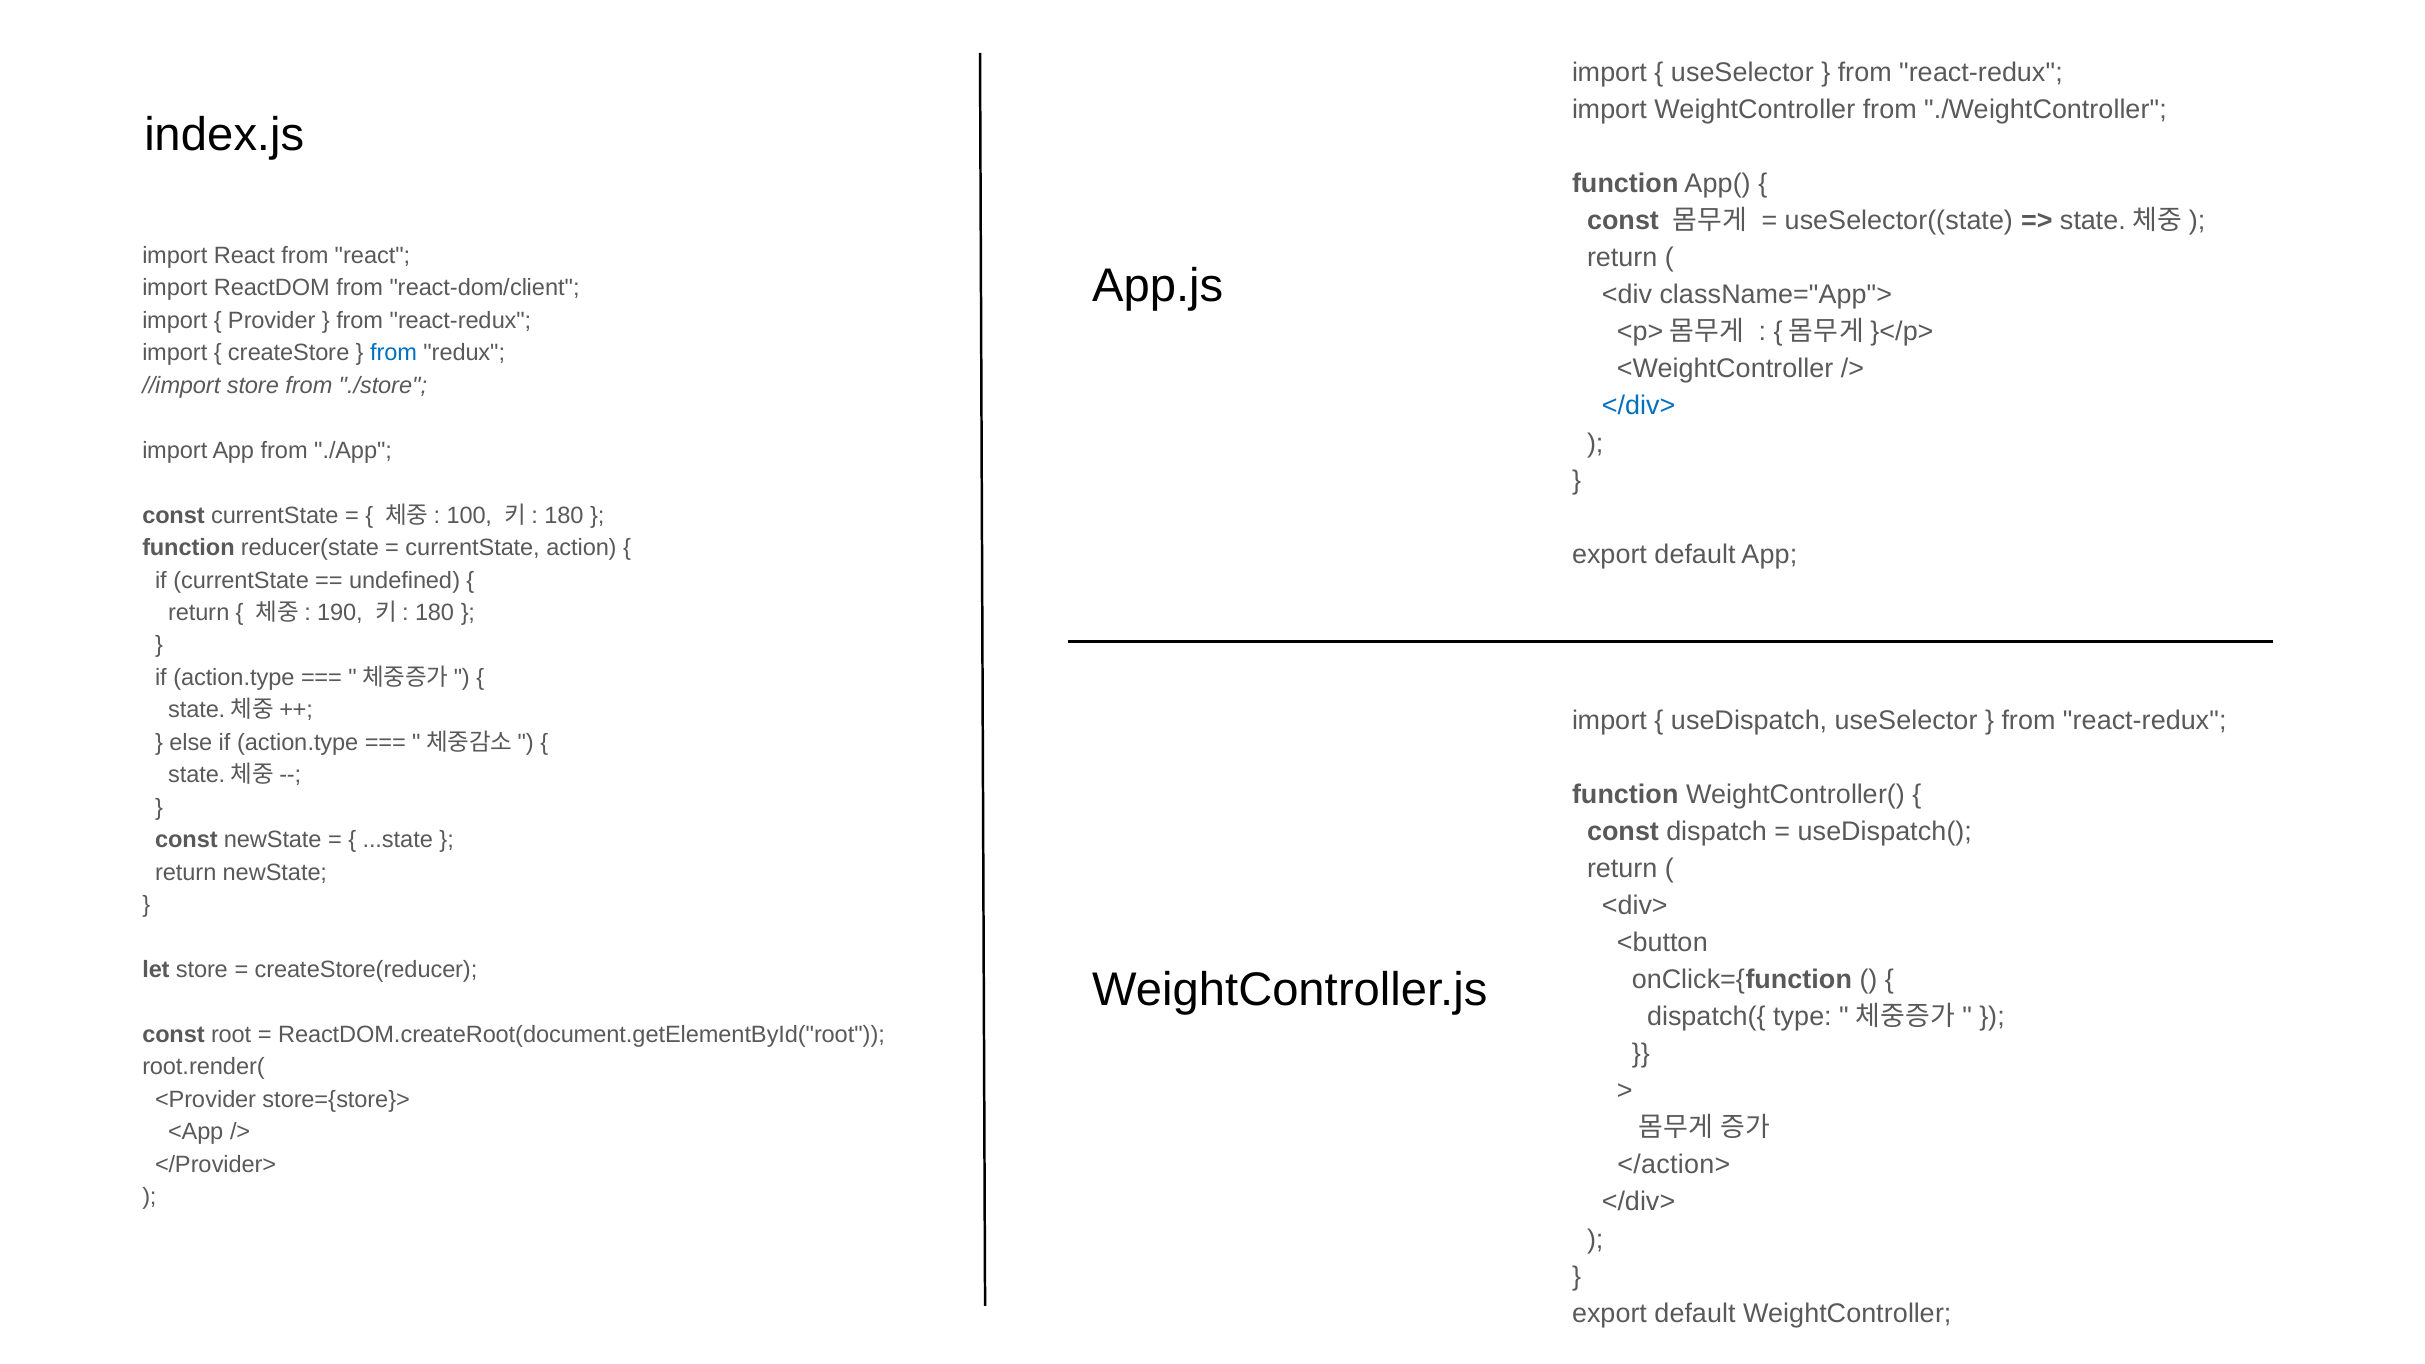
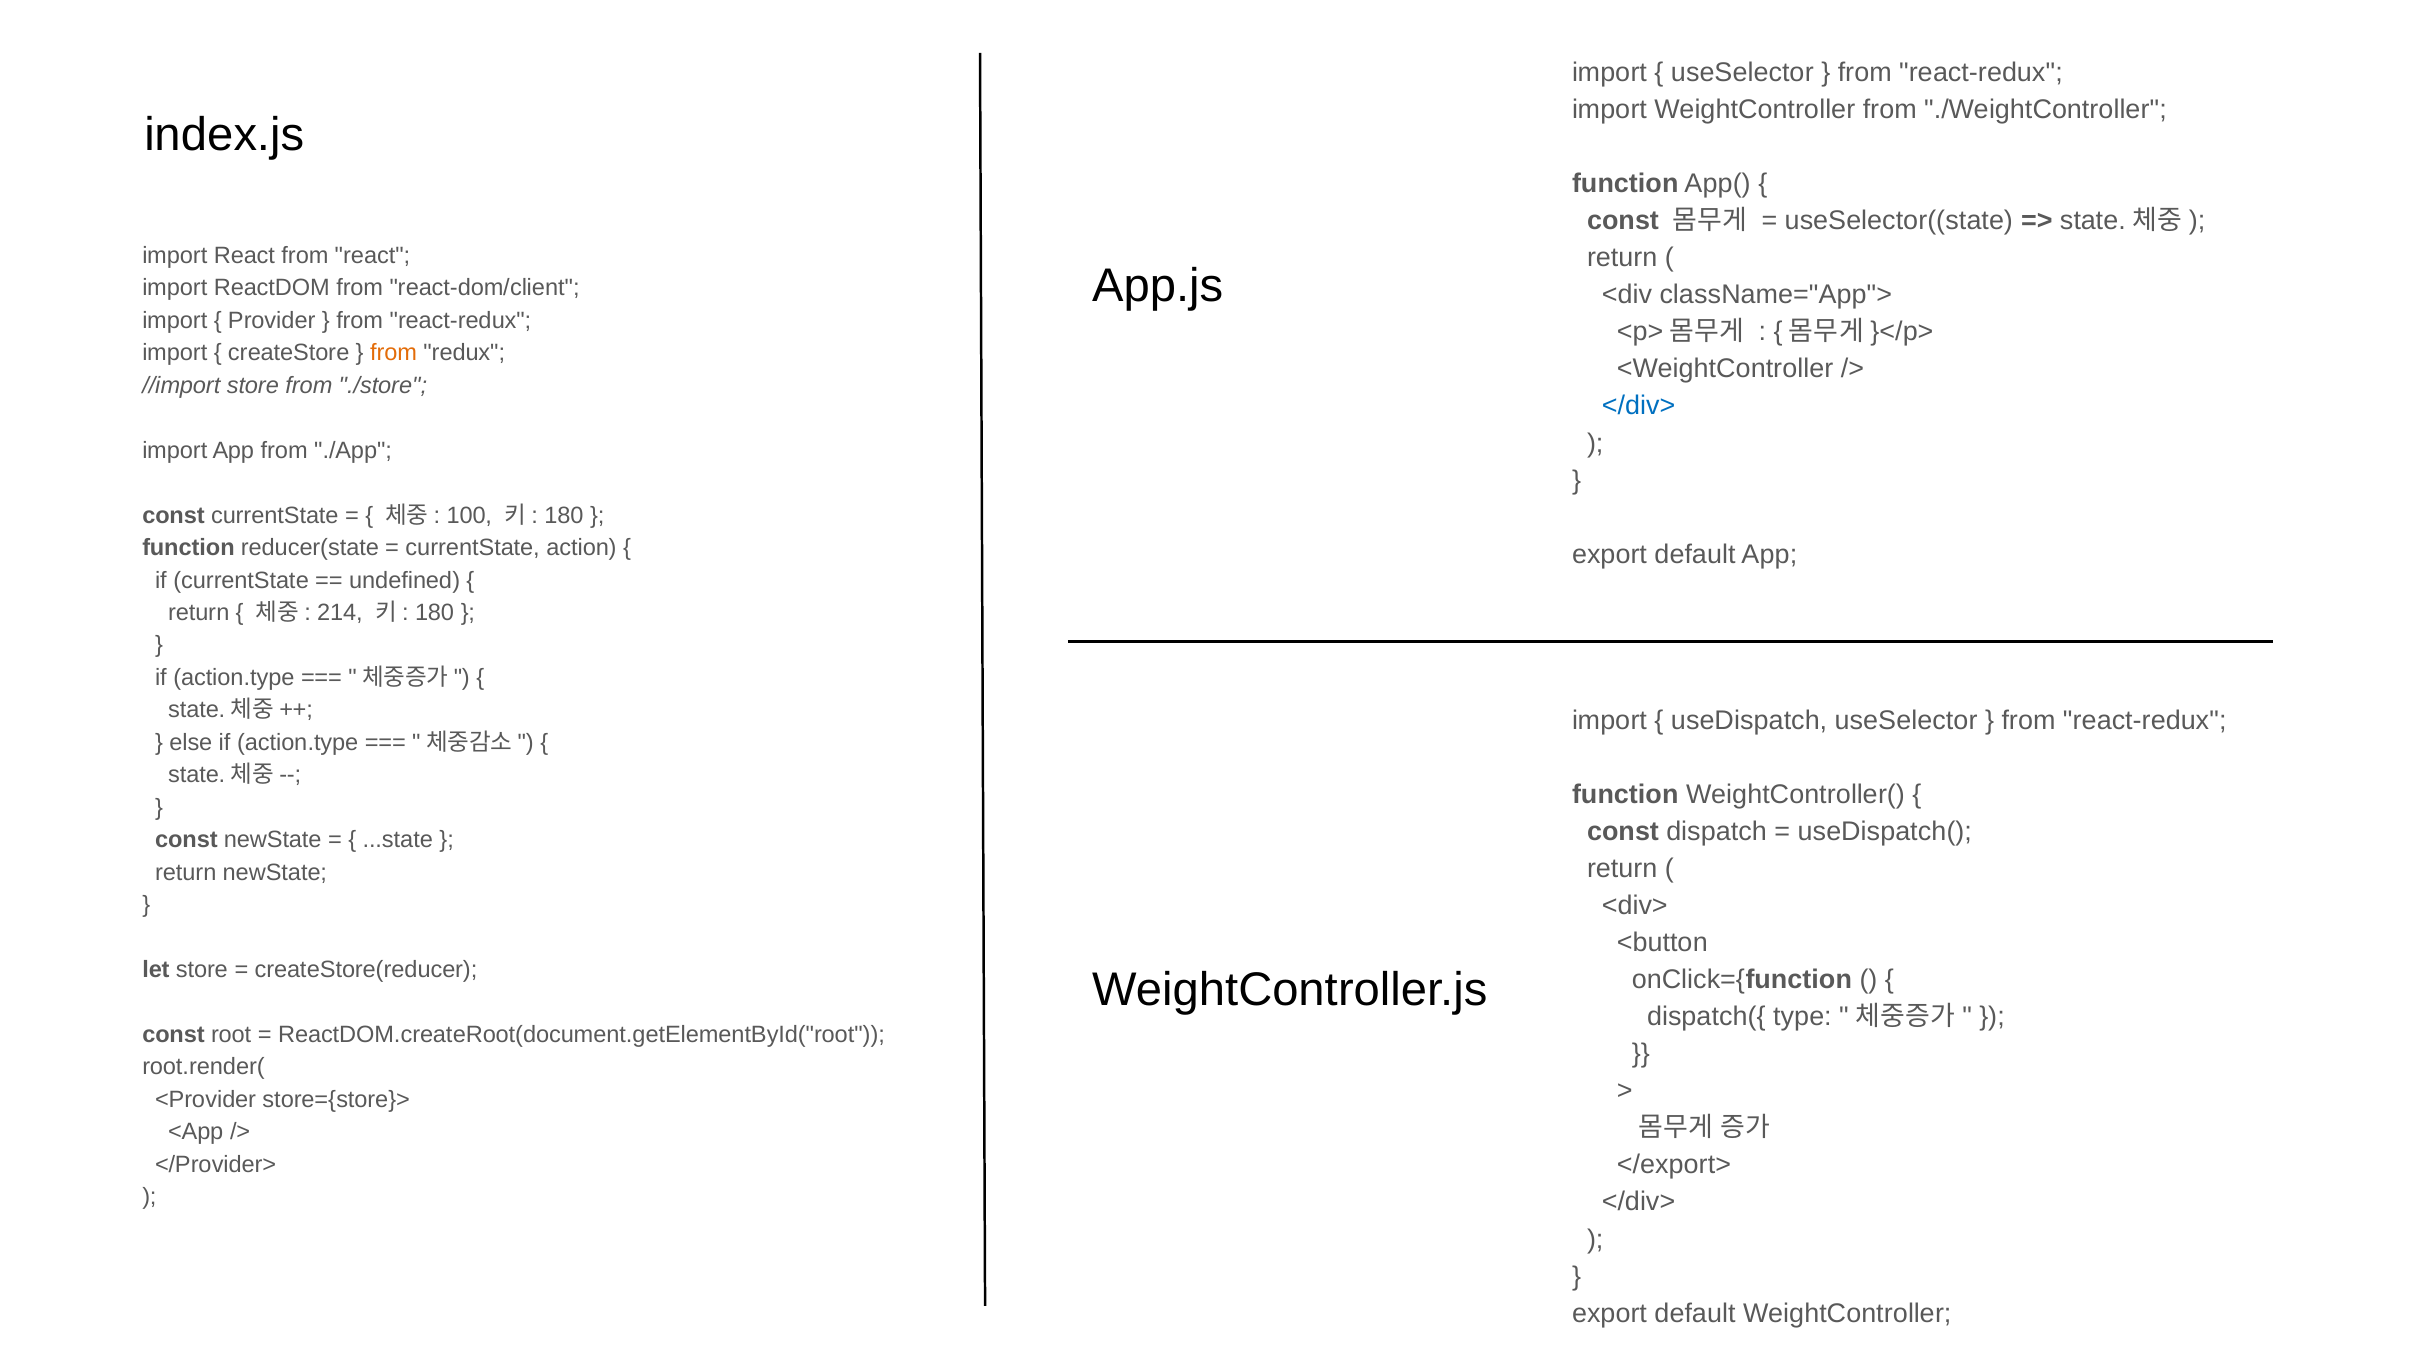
from at (394, 353) colour: blue -> orange
190: 190 -> 214
</action>: </action> -> </export>
